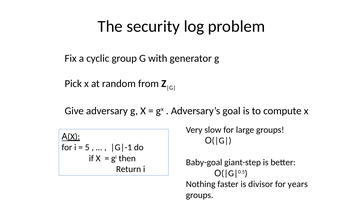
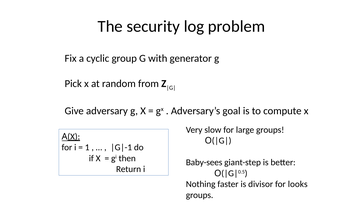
5: 5 -> 1
Baby-goal: Baby-goal -> Baby-sees
years: years -> looks
